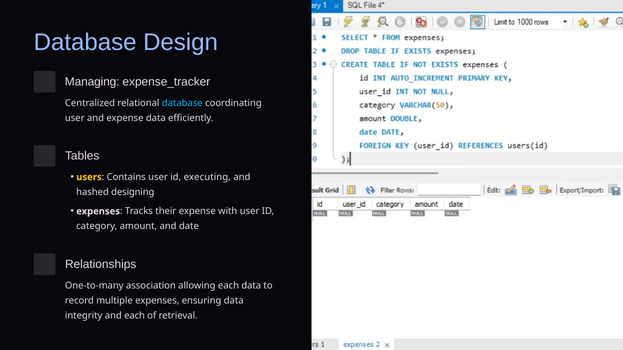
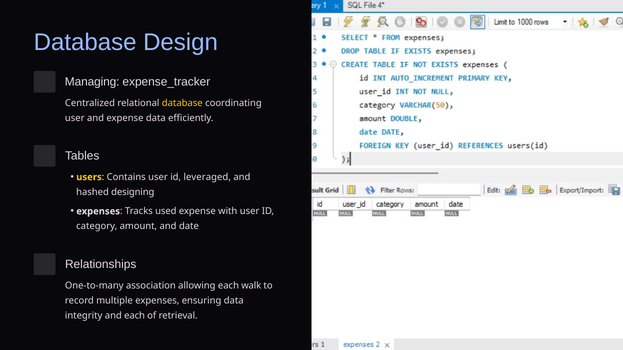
database at (182, 103) colour: light blue -> yellow
executing: executing -> leveraged
their: their -> used
each data: data -> walk
